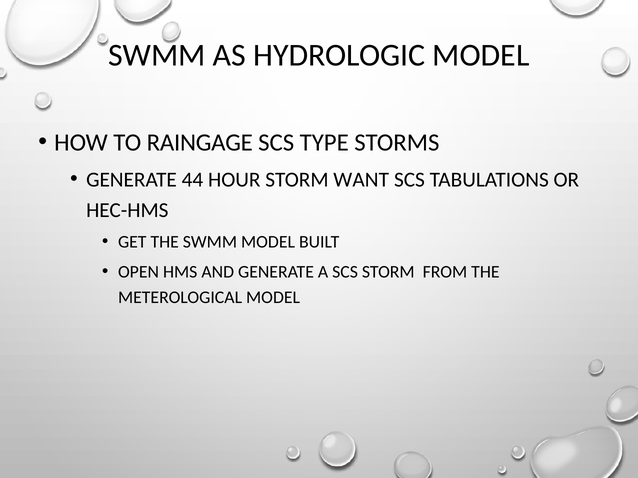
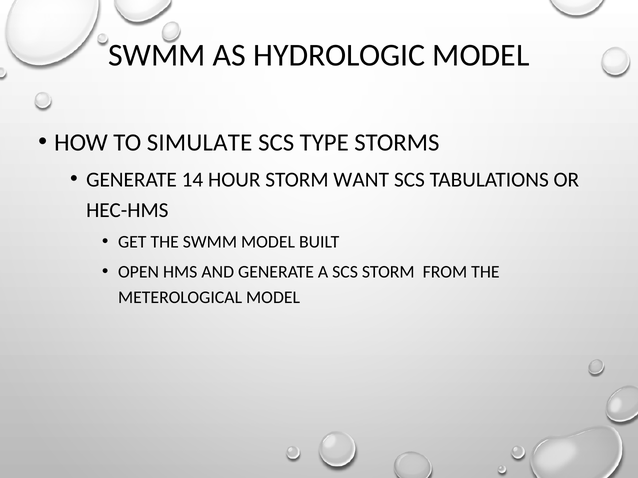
RAINGAGE: RAINGAGE -> SIMULATE
44: 44 -> 14
